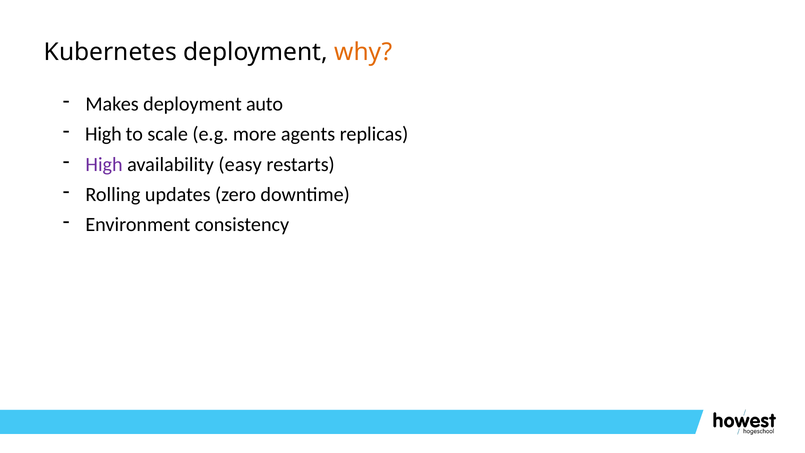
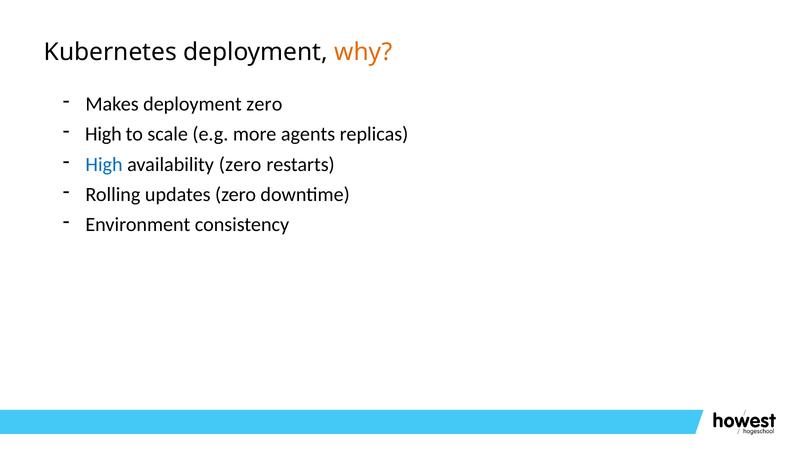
deployment auto: auto -> zero
High at (104, 164) colour: purple -> blue
availability easy: easy -> zero
